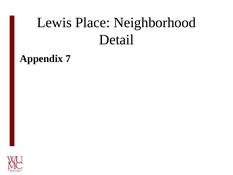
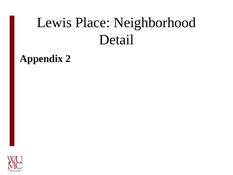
7: 7 -> 2
